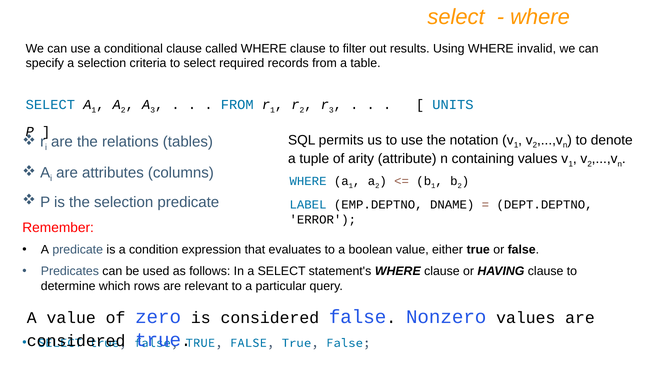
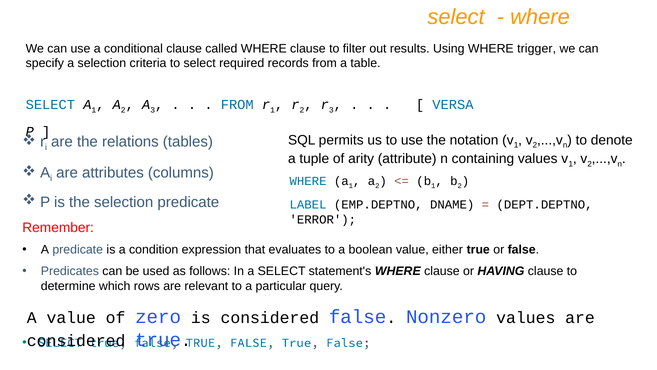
invalid: invalid -> trigger
UNITS: UNITS -> VERSA
